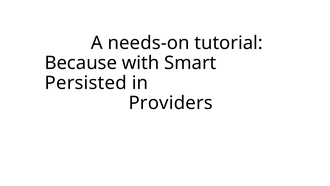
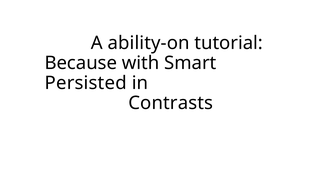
needs-on: needs-on -> ability-on
Providers: Providers -> Contrasts
